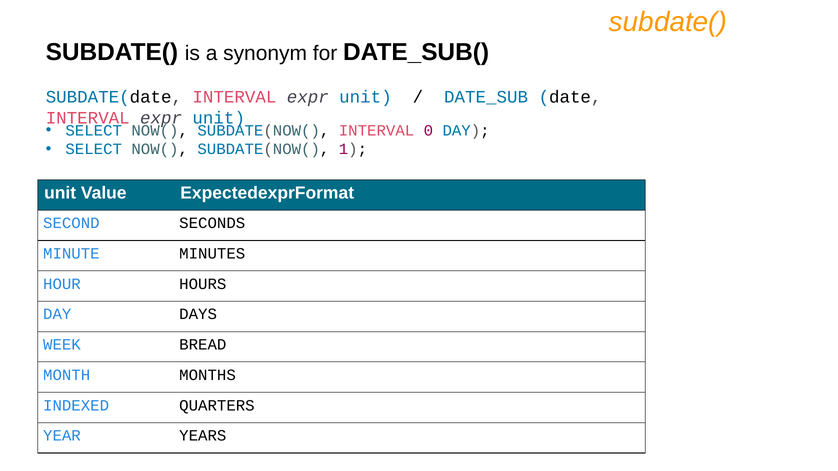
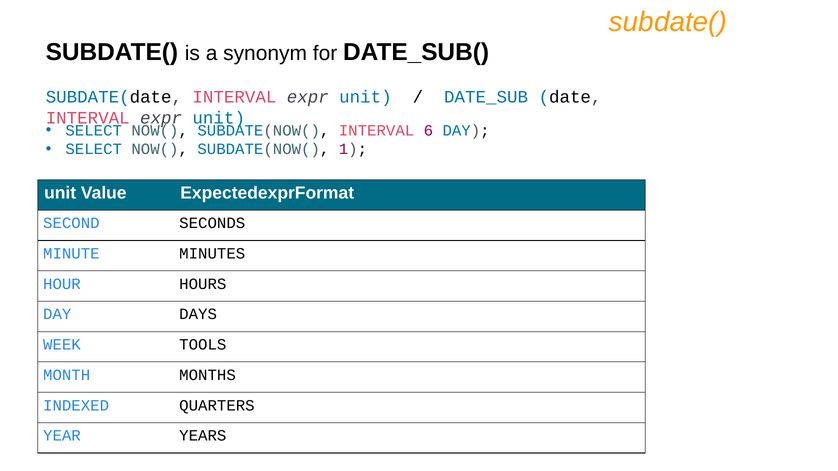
0: 0 -> 6
BREAD: BREAD -> TOOLS
